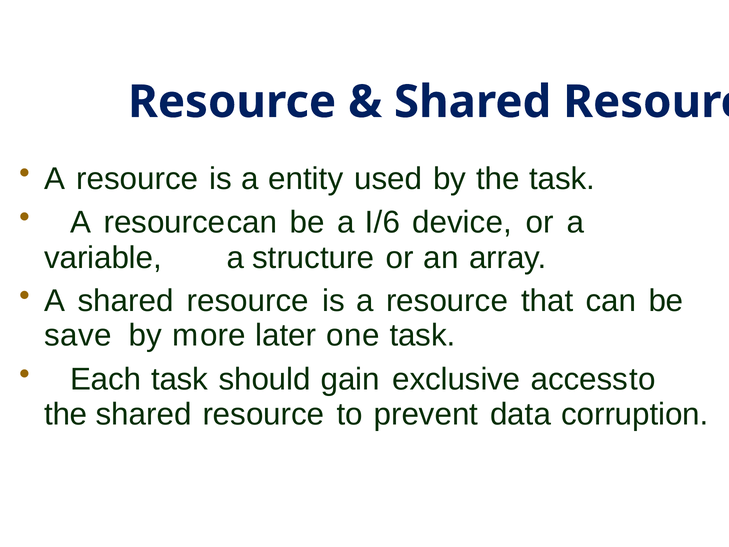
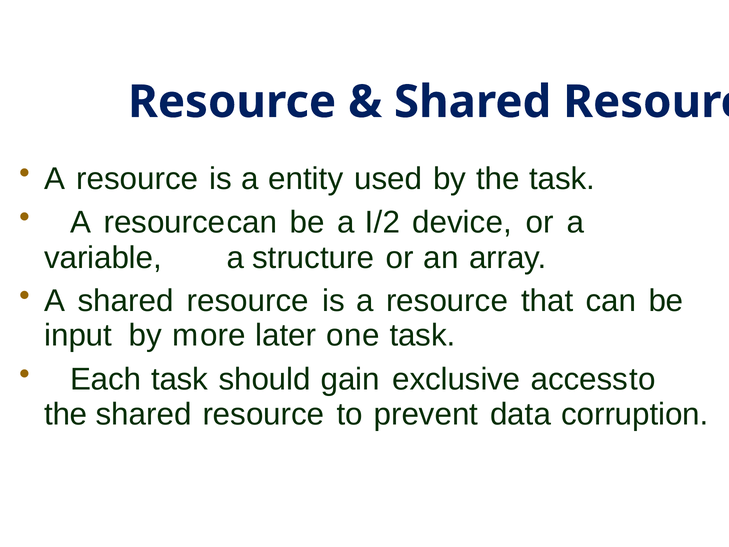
I/6: I/6 -> I/2
save: save -> input
